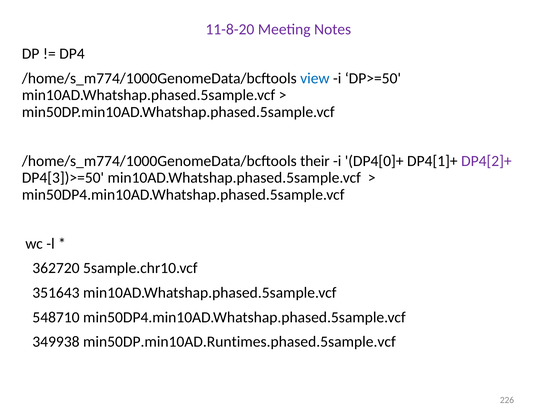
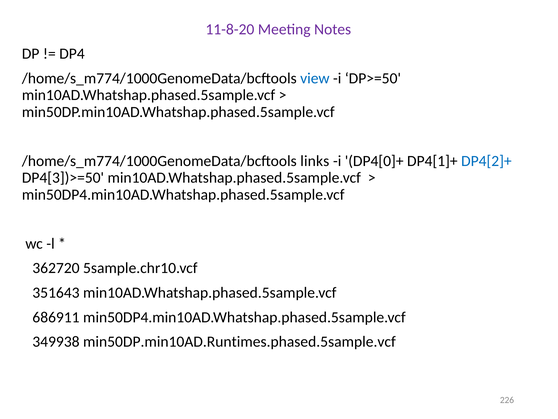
their: their -> links
DP4[2]+ colour: purple -> blue
548710: 548710 -> 686911
